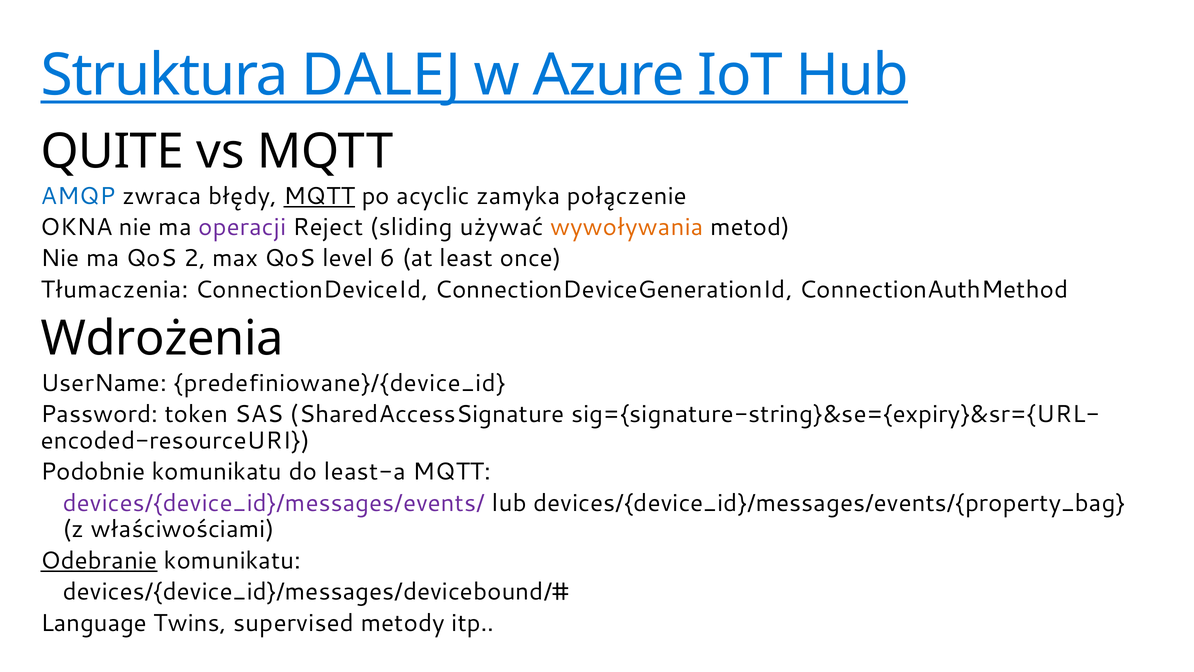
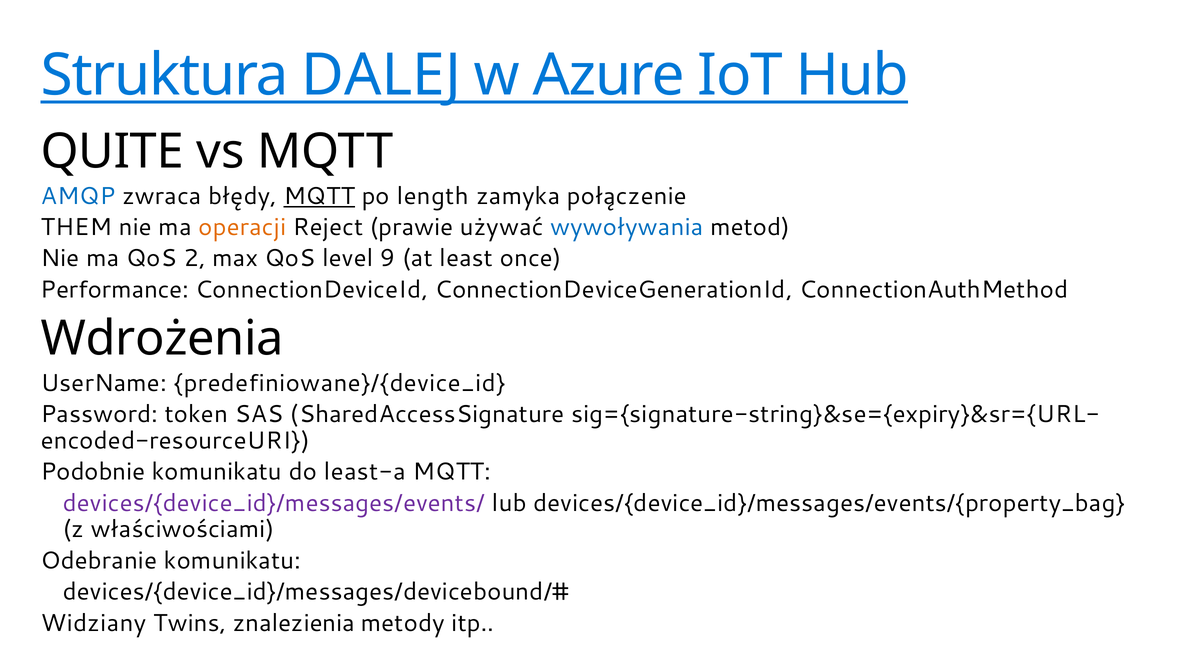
acyclic: acyclic -> length
OKNA: OKNA -> THEM
operacji colour: purple -> orange
sliding: sliding -> prawie
wywoływania colour: orange -> blue
6: 6 -> 9
Tłumaczenia: Tłumaczenia -> Performance
Odebranie underline: present -> none
Language: Language -> Widziany
supervised: supervised -> znalezienia
